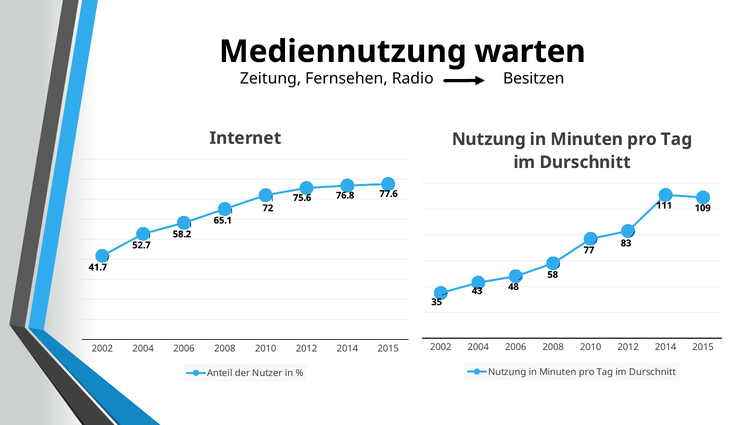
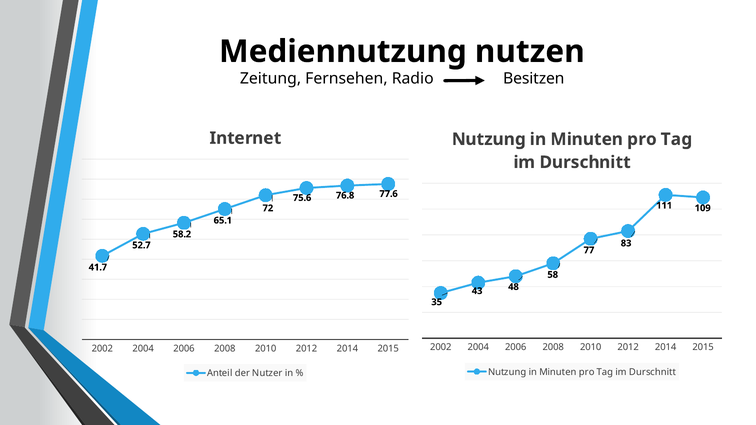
warten: warten -> nutzen
